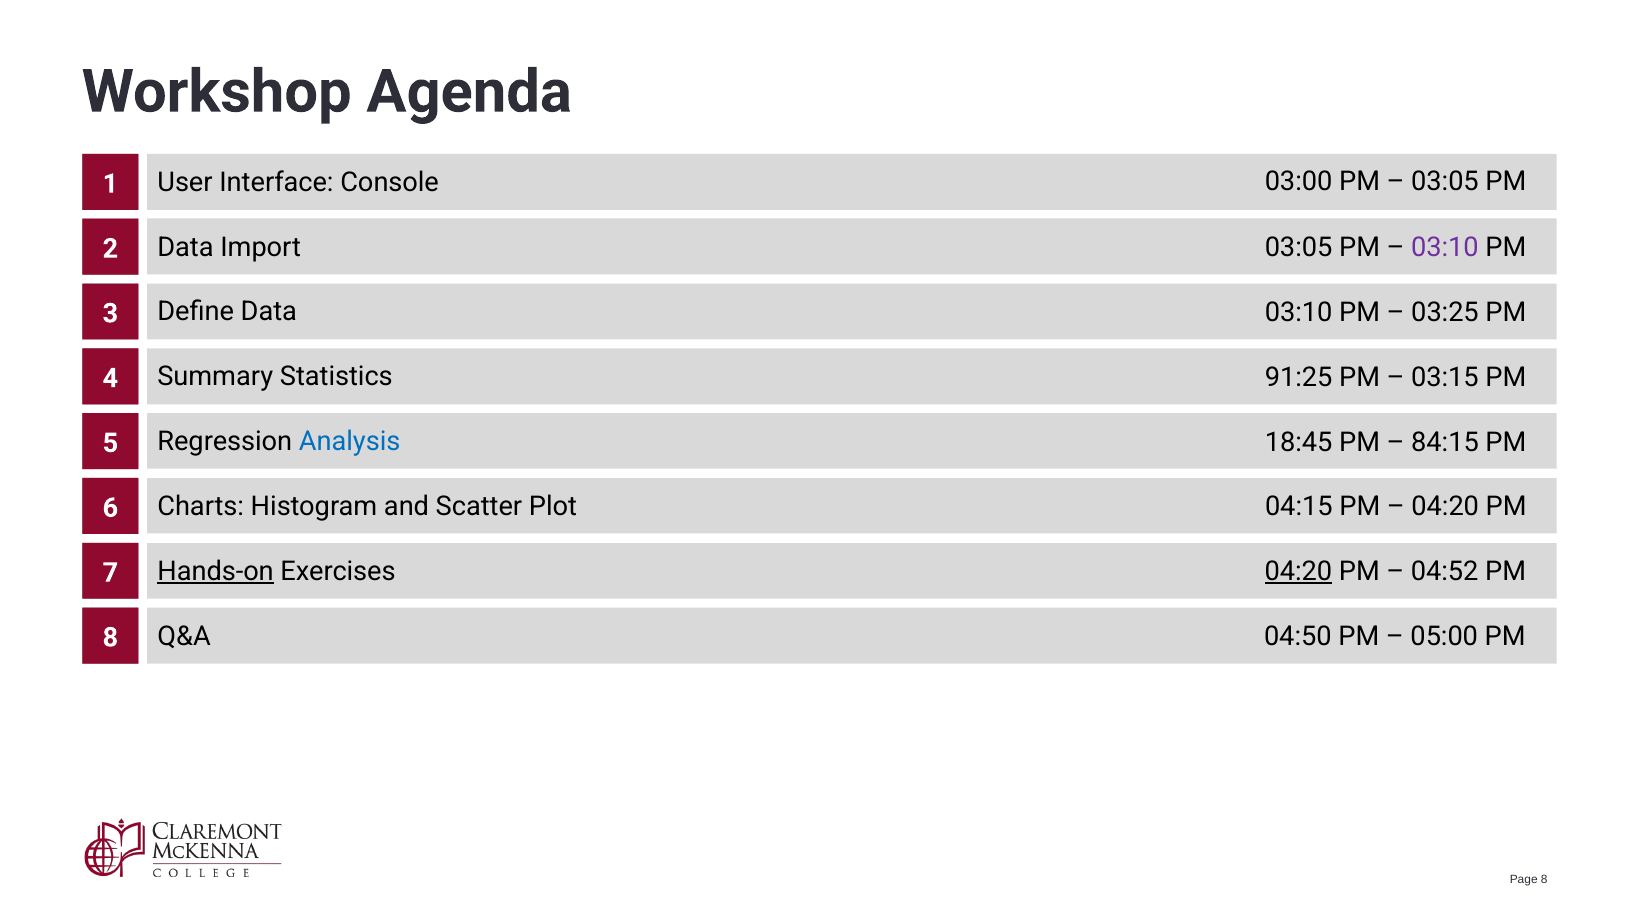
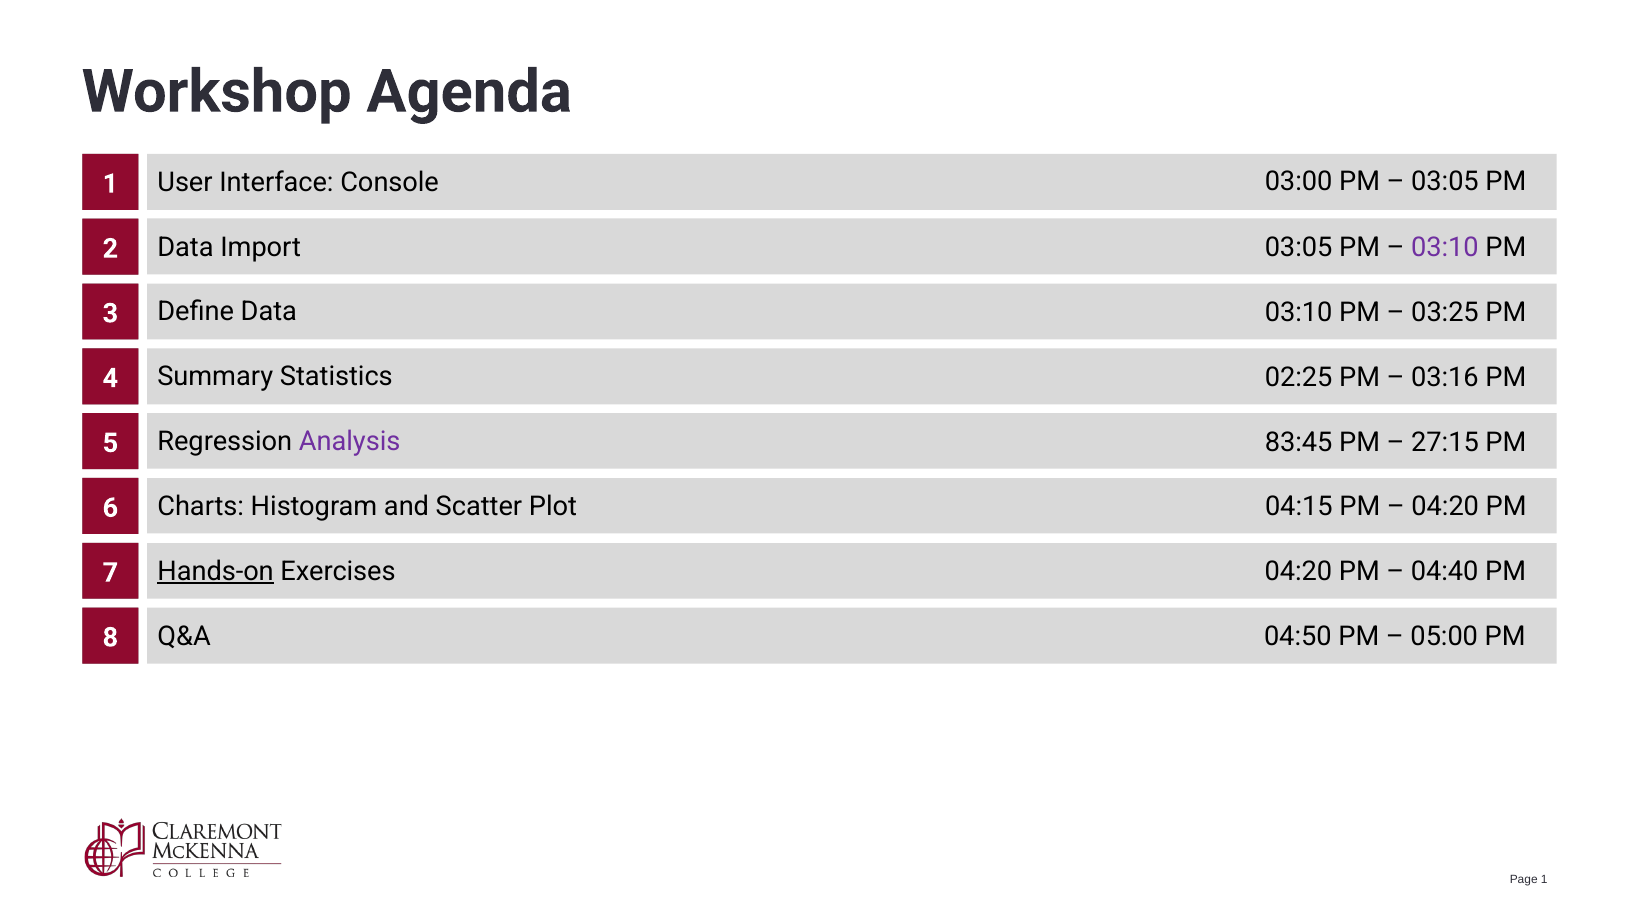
91:25: 91:25 -> 02:25
03:15: 03:15 -> 03:16
Analysis colour: blue -> purple
18:45: 18:45 -> 83:45
84:15: 84:15 -> 27:15
04:20 at (1298, 572) underline: present -> none
04:52: 04:52 -> 04:40
8 at (1544, 881): 8 -> 1
